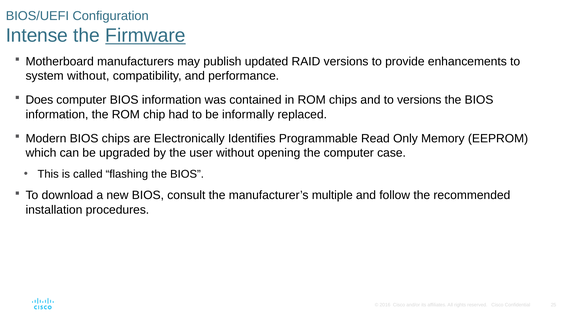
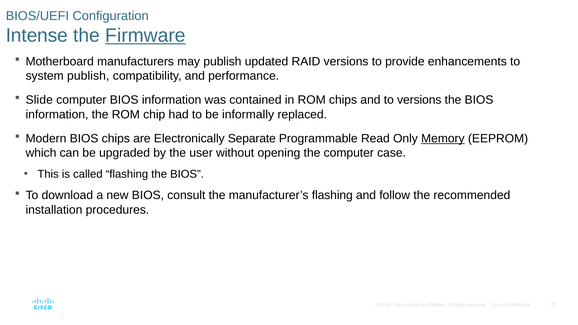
system without: without -> publish
Does: Does -> Slide
Identifies: Identifies -> Separate
Memory underline: none -> present
manufacturer’s multiple: multiple -> flashing
